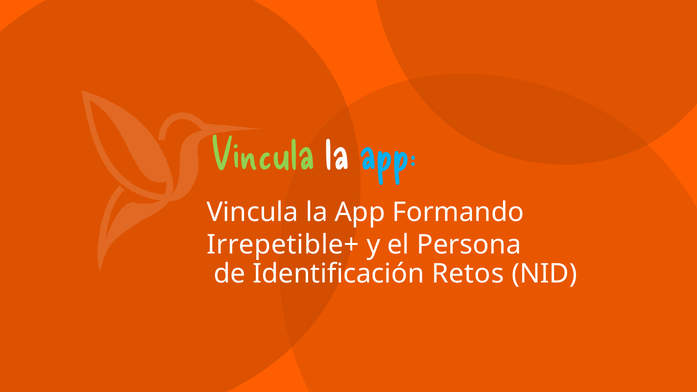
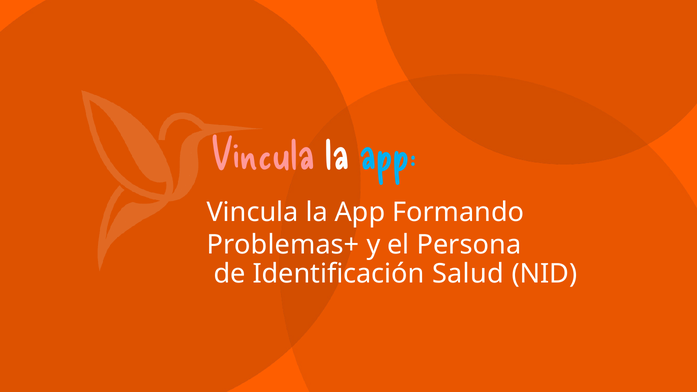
Vincula at (263, 155) colour: light green -> pink
Irrepetible+: Irrepetible+ -> Problemas+
Retos: Retos -> Salud
